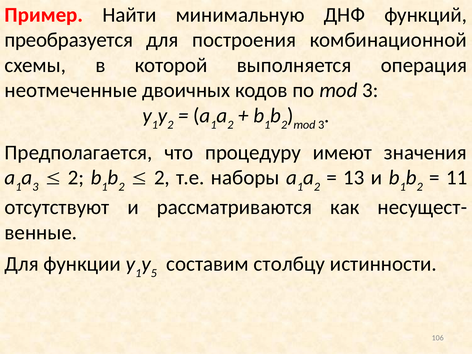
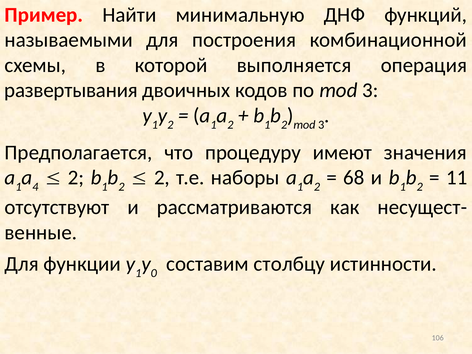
преобразуется: преобразуется -> называемыми
неотмеченные: неотмеченные -> развертывания
3 at (35, 187): 3 -> 4
13: 13 -> 68
5: 5 -> 0
